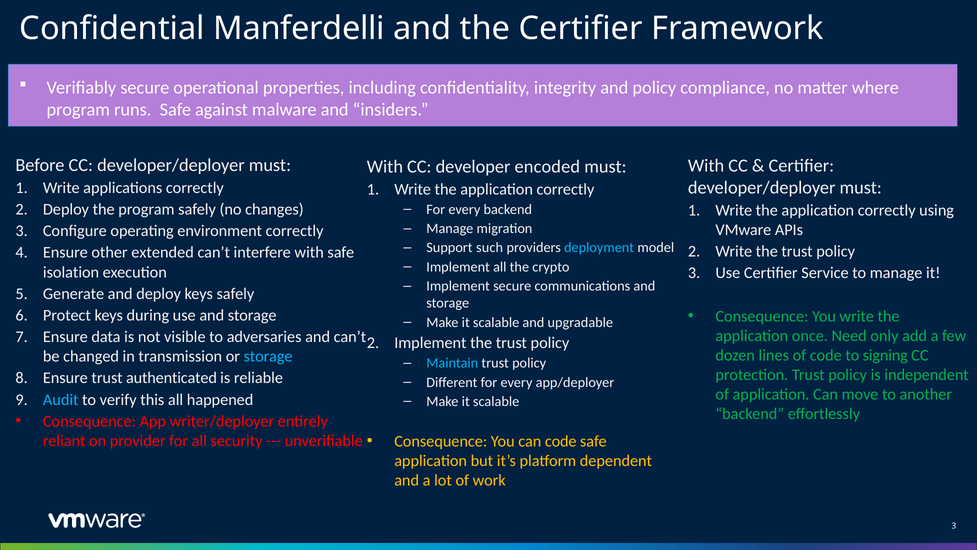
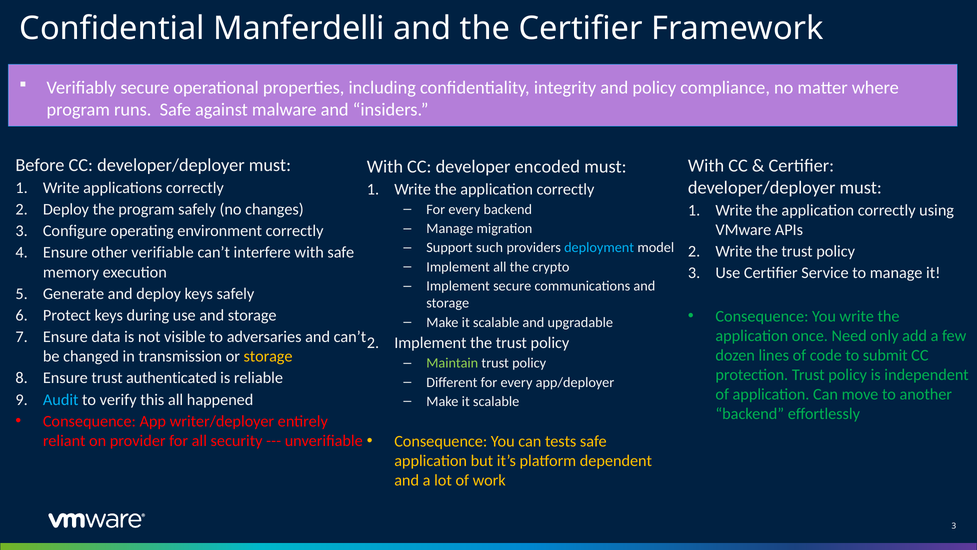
extended: extended -> verifiable
isolation: isolation -> memory
signing: signing -> submit
storage at (268, 356) colour: light blue -> yellow
Maintain colour: light blue -> light green
can code: code -> tests
